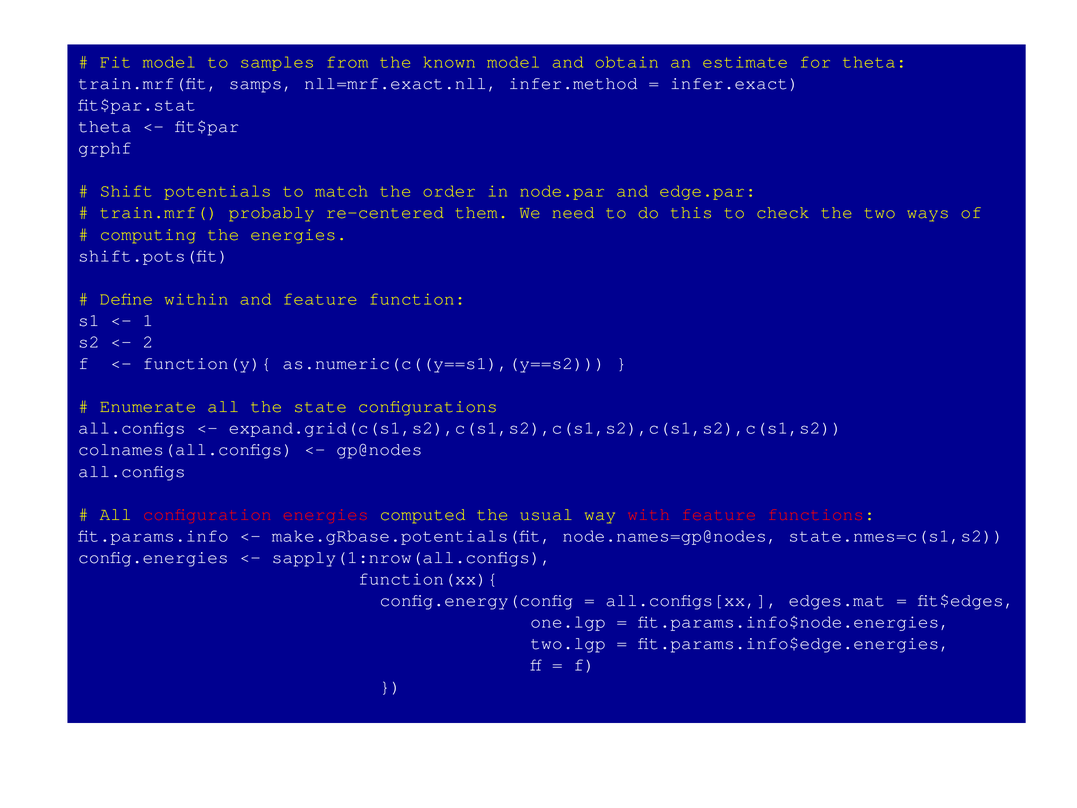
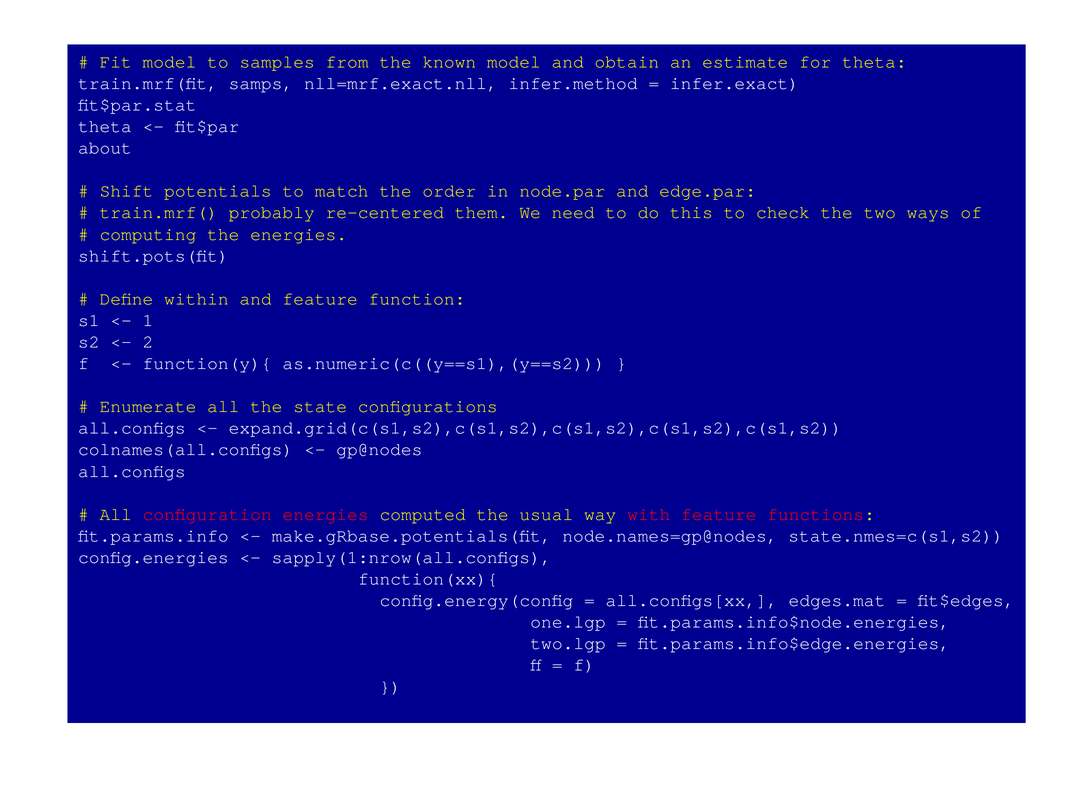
grphf: grphf -> about
